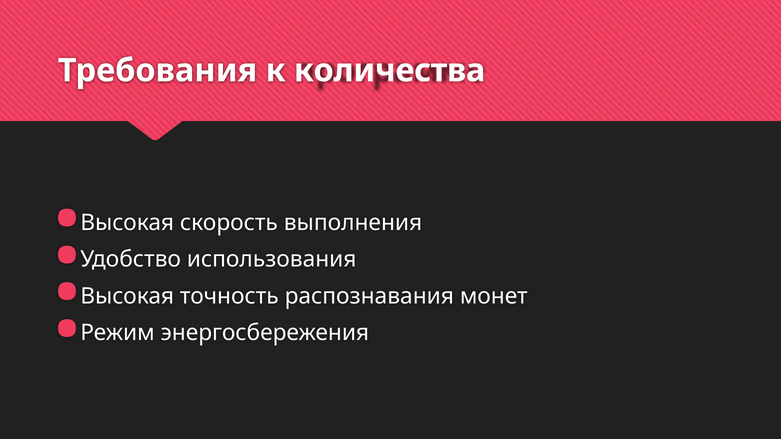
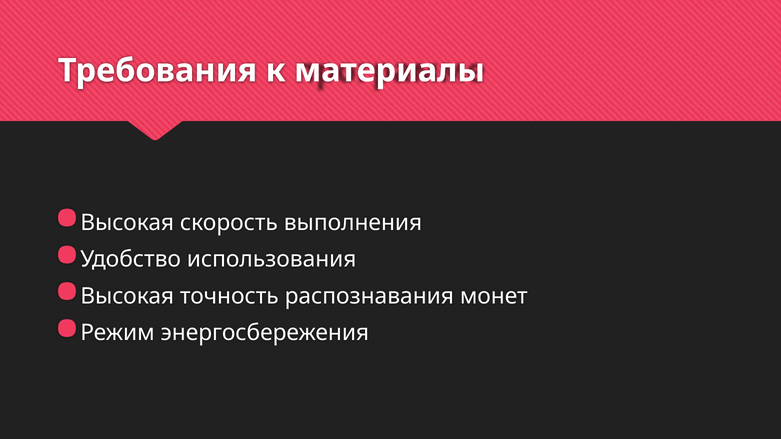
количества: количества -> материалы
